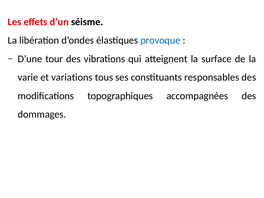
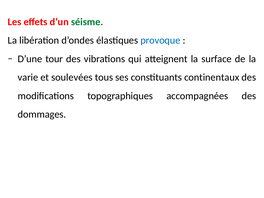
séisme colour: black -> green
variations: variations -> soulevées
responsables: responsables -> continentaux
